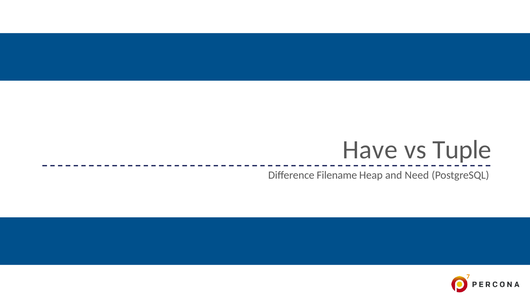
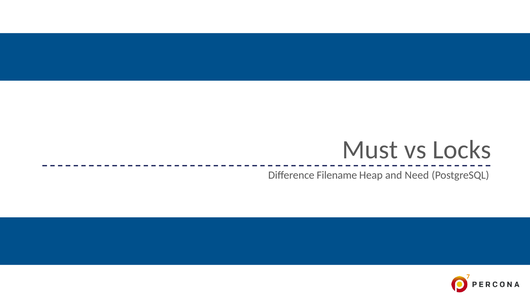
Have: Have -> Must
Tuple: Tuple -> Locks
